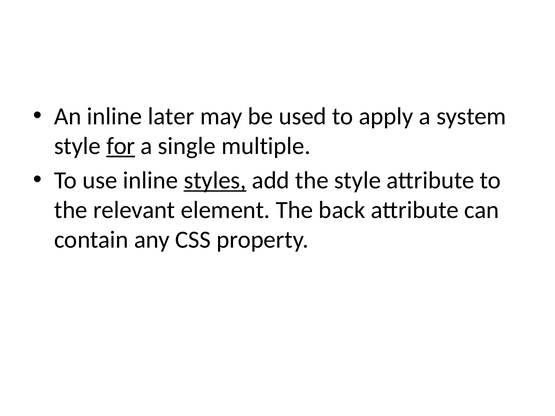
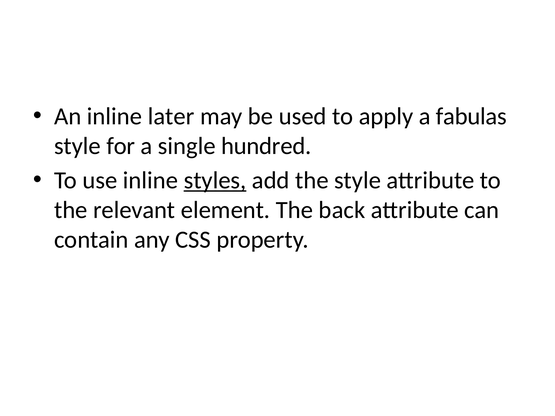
system: system -> fabulas
for underline: present -> none
multiple: multiple -> hundred
